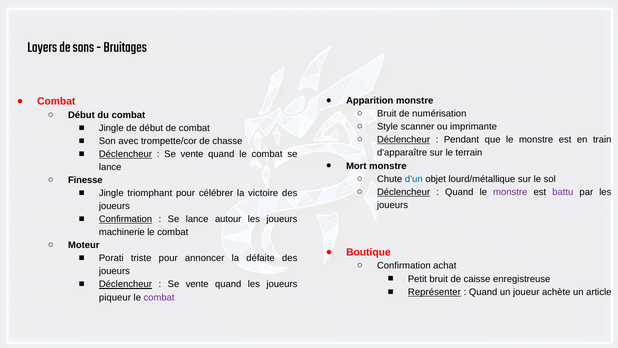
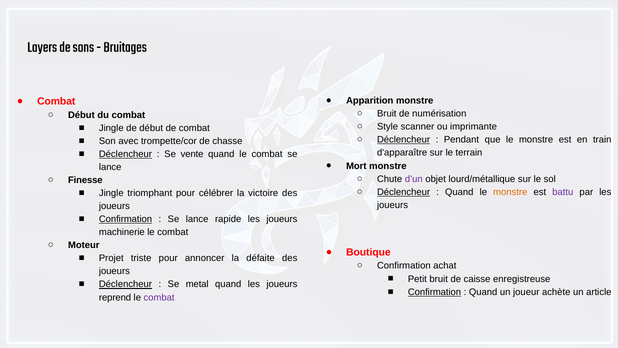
d’un colour: blue -> purple
monstre at (510, 192) colour: purple -> orange
autour: autour -> rapide
Porati: Porati -> Projet
vente at (197, 284): vente -> metal
Représenter at (434, 292): Représenter -> Confirmation
piqueur: piqueur -> reprend
